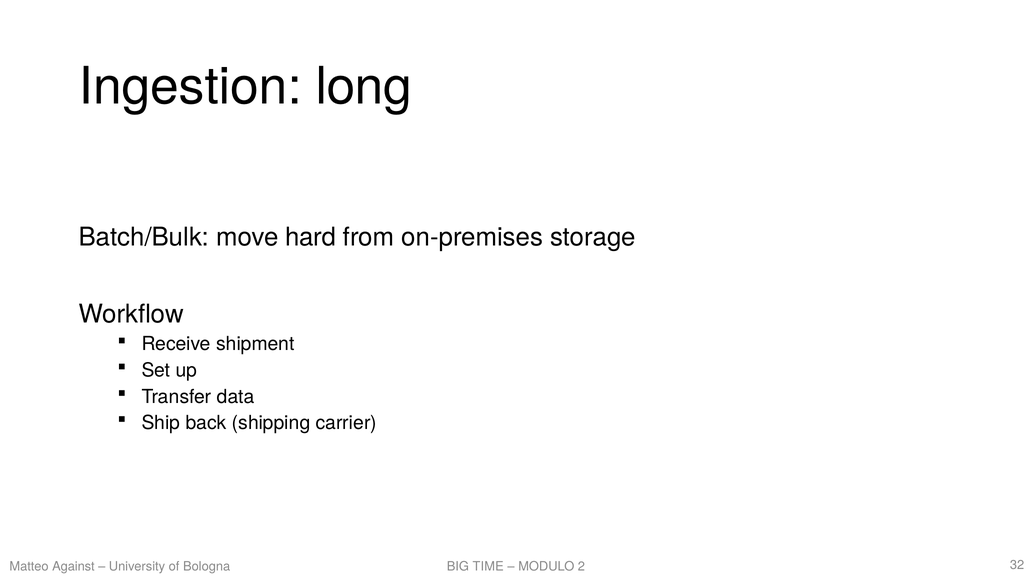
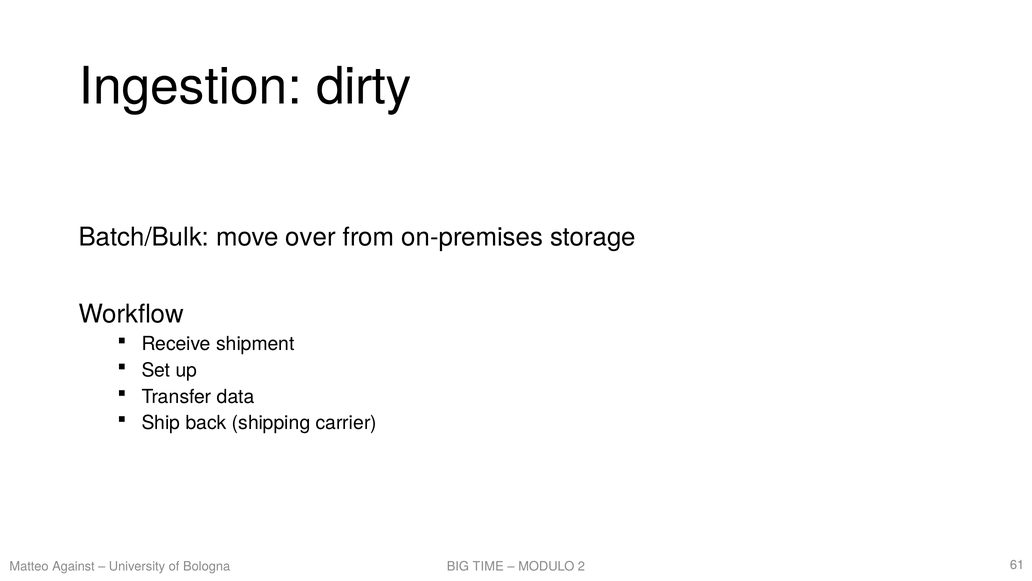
long: long -> dirty
hard: hard -> over
32: 32 -> 61
